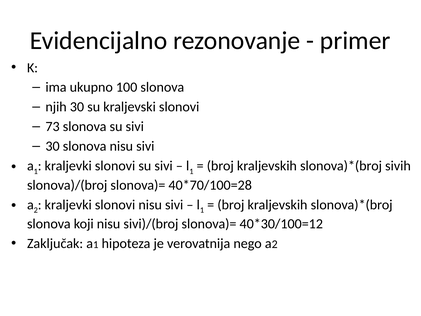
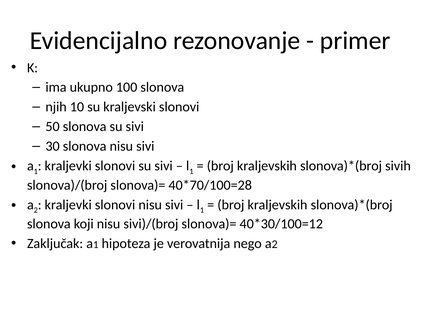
njih 30: 30 -> 10
73: 73 -> 50
